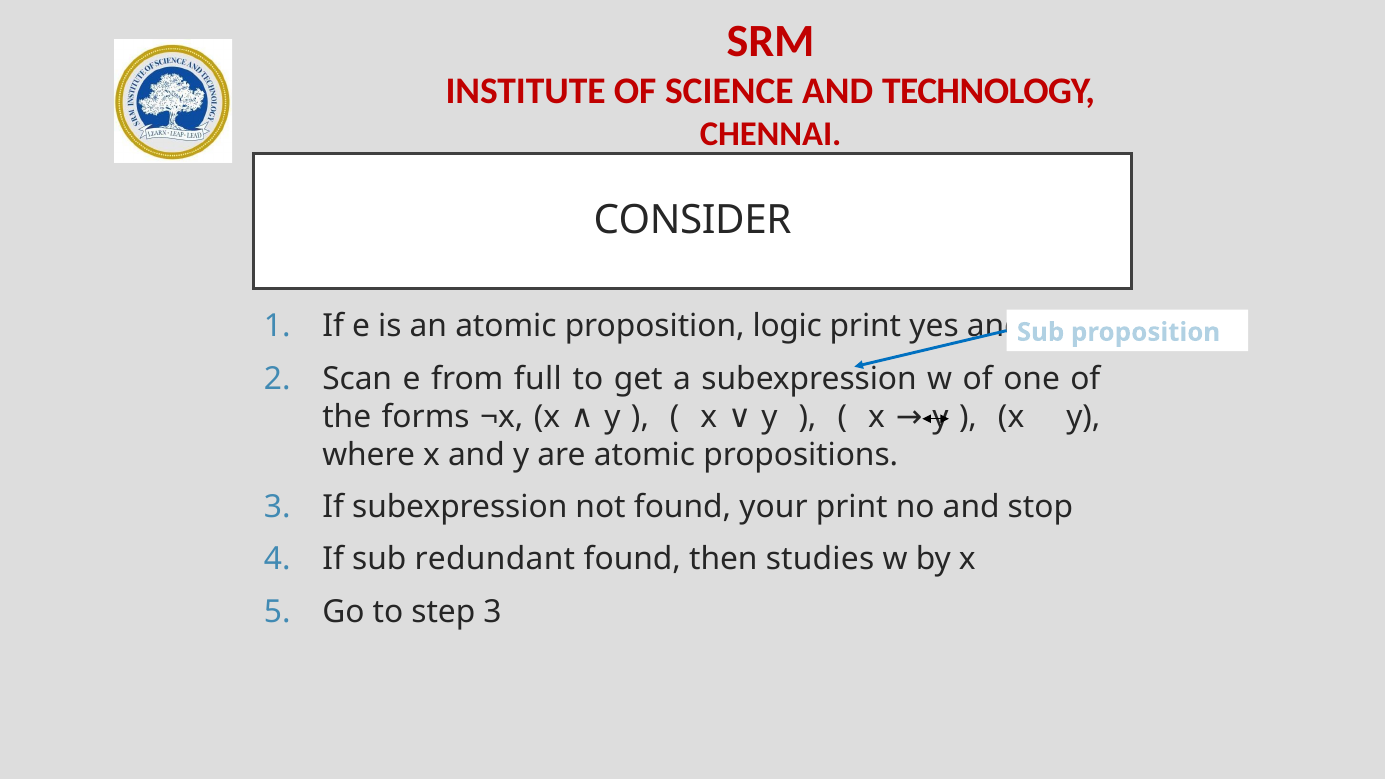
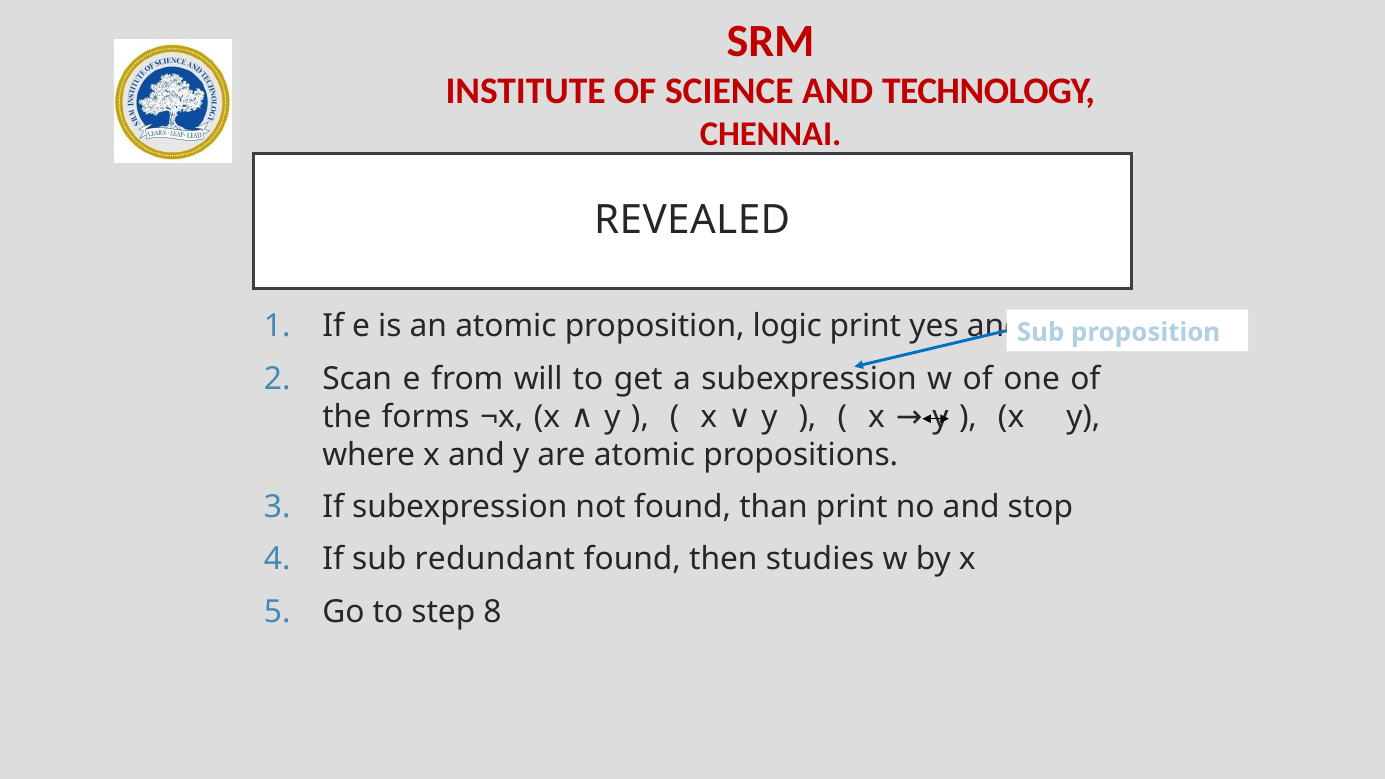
CONSIDER: CONSIDER -> REVEALED
full: full -> will
your: your -> than
step 3: 3 -> 8
